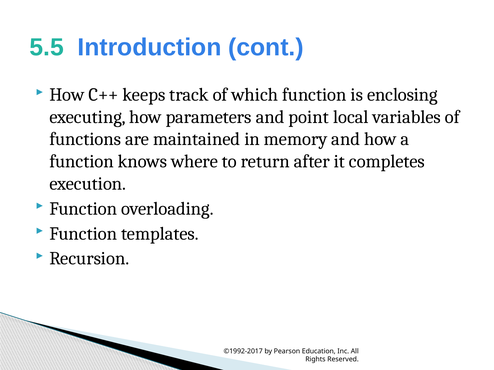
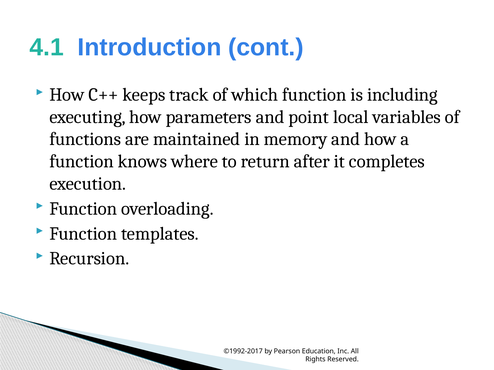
5.5: 5.5 -> 4.1
enclosing: enclosing -> including
